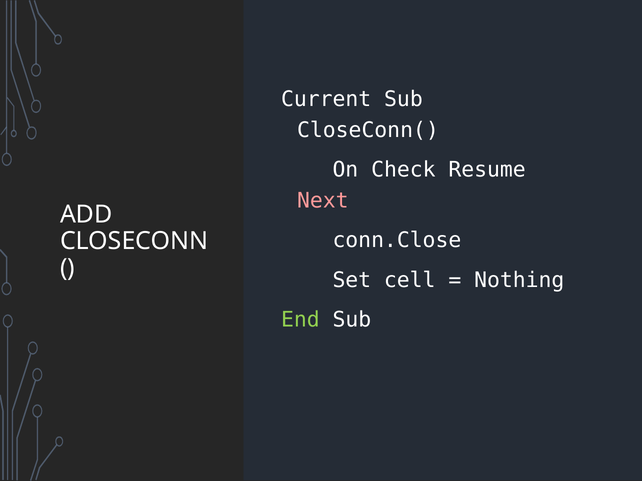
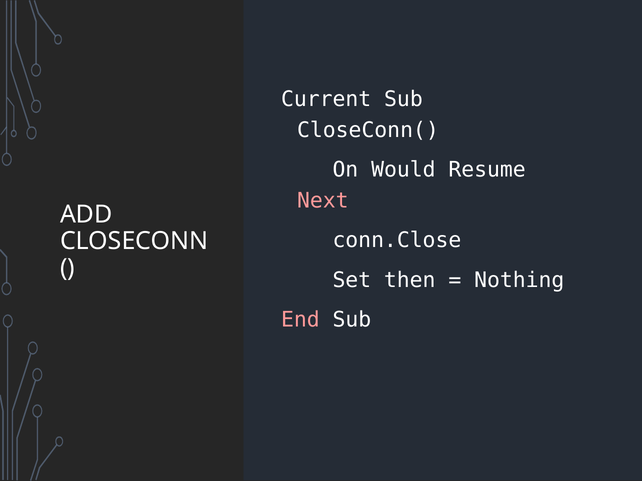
Check: Check -> Would
cell: cell -> then
End colour: light green -> pink
